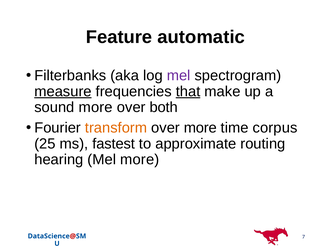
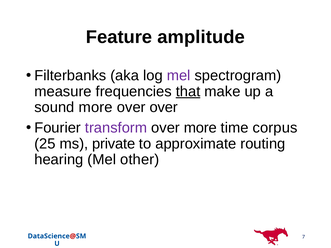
automatic: automatic -> amplitude
measure underline: present -> none
over both: both -> over
transform colour: orange -> purple
fastest: fastest -> private
Mel more: more -> other
